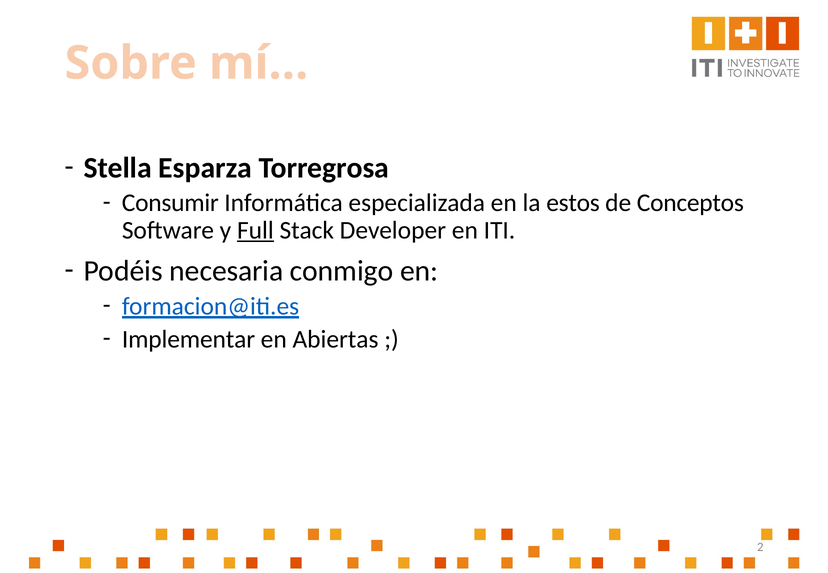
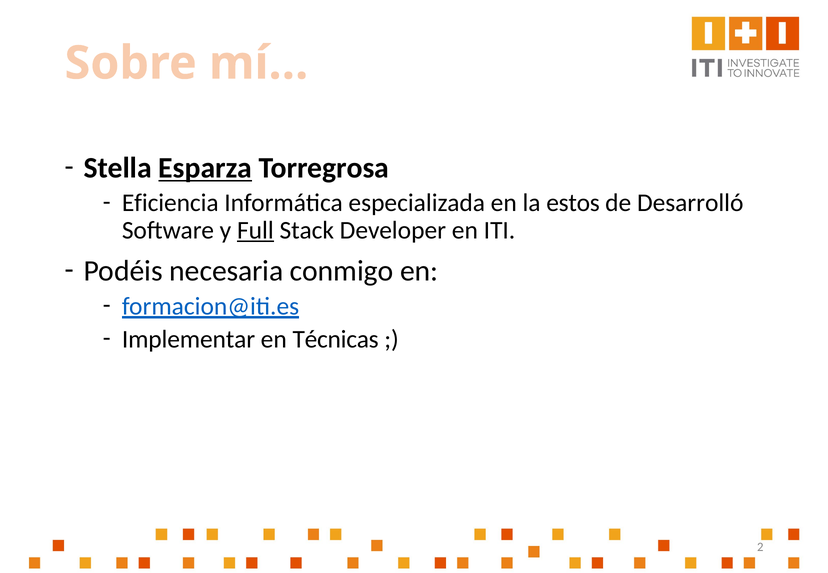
Esparza underline: none -> present
Consumir: Consumir -> Eficiencia
Conceptos: Conceptos -> Desarrolló
Abiertas: Abiertas -> Técnicas
